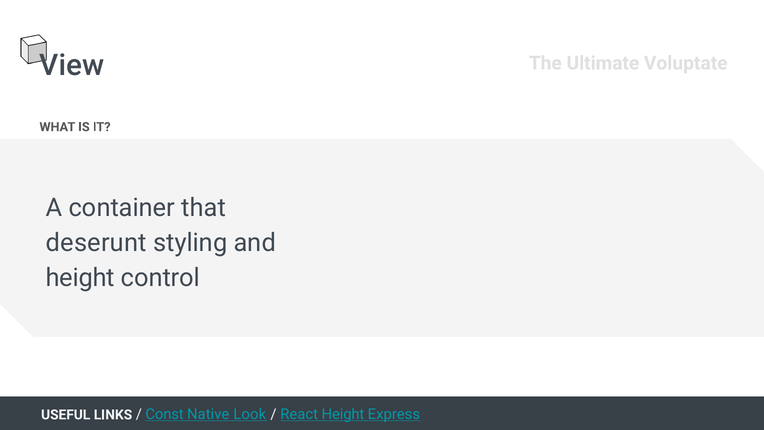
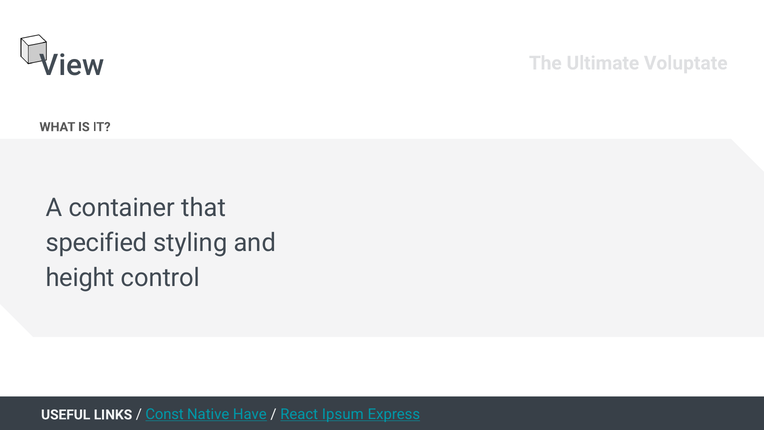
deserunt: deserunt -> specified
Look: Look -> Have
React Height: Height -> Ipsum
